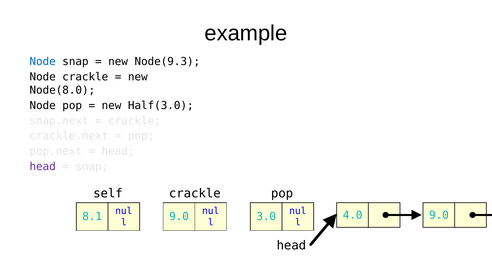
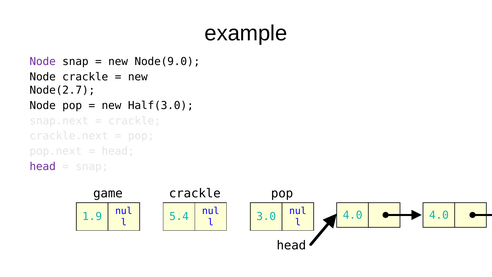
Node at (43, 62) colour: blue -> purple
Node(9.3: Node(9.3 -> Node(9.0
Node(8.0: Node(8.0 -> Node(2.7
self: self -> game
4.0 9.0: 9.0 -> 4.0
8.1: 8.1 -> 1.9
9.0 at (179, 216): 9.0 -> 5.4
